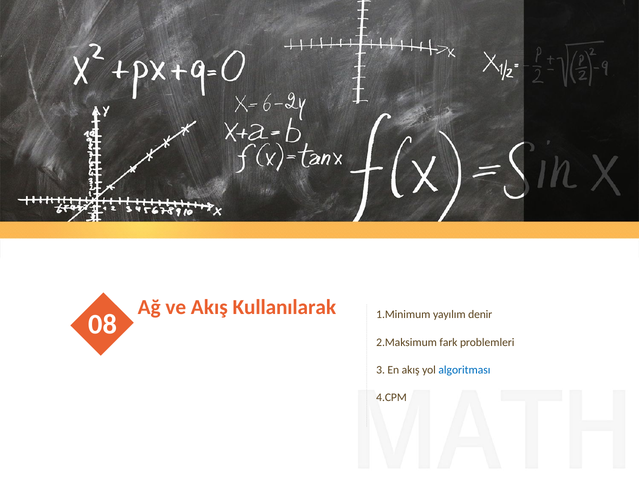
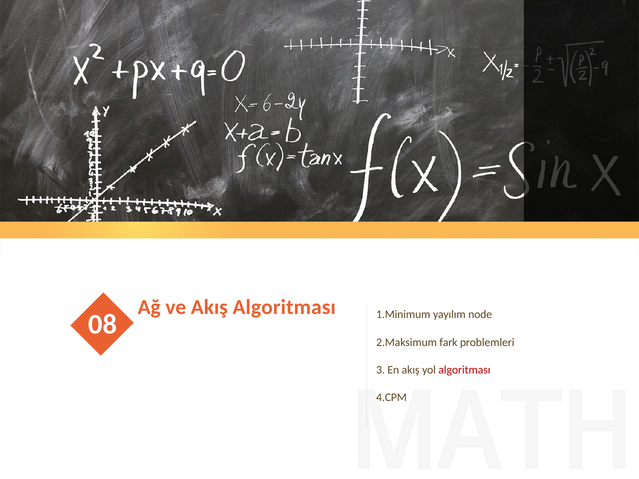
Akış Kullanılarak: Kullanılarak -> Algoritması
denir: denir -> node
algoritması at (464, 370) colour: blue -> red
